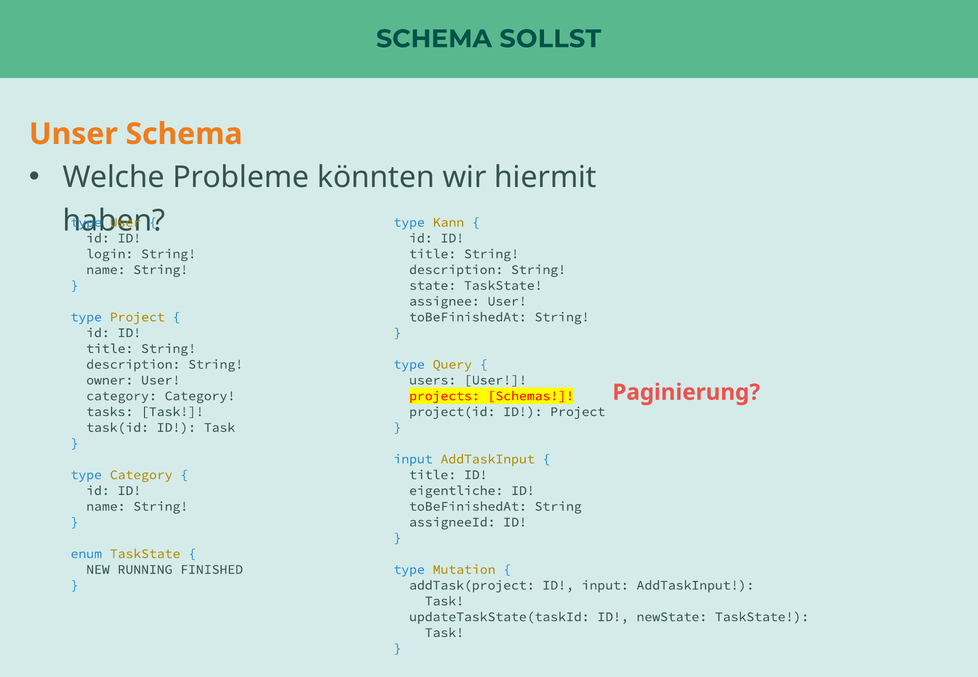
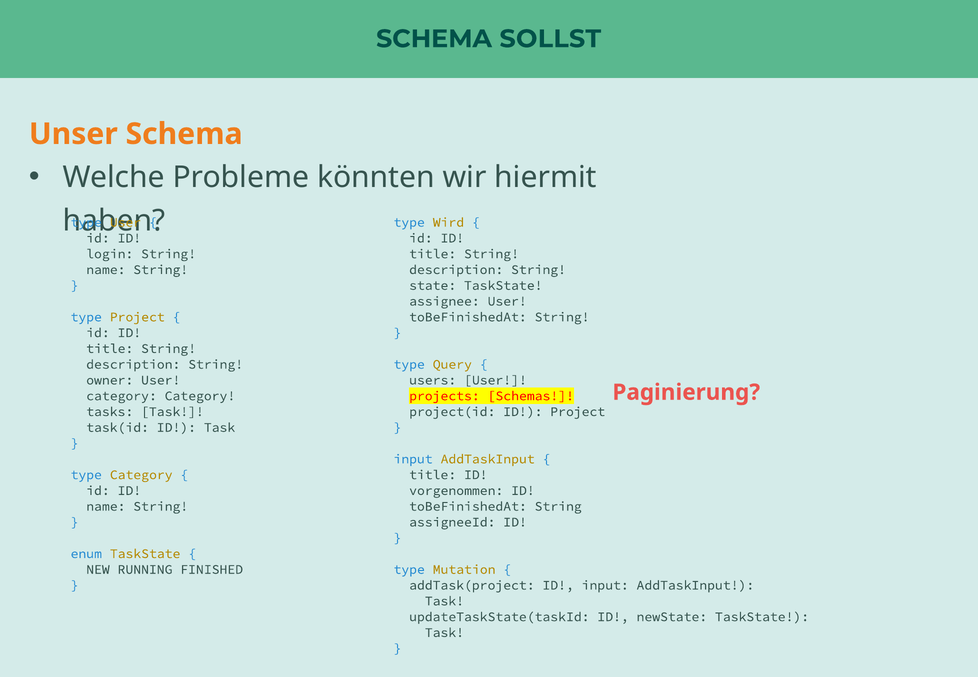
Kann: Kann -> Wird
eigentliche: eigentliche -> vorgenommen
